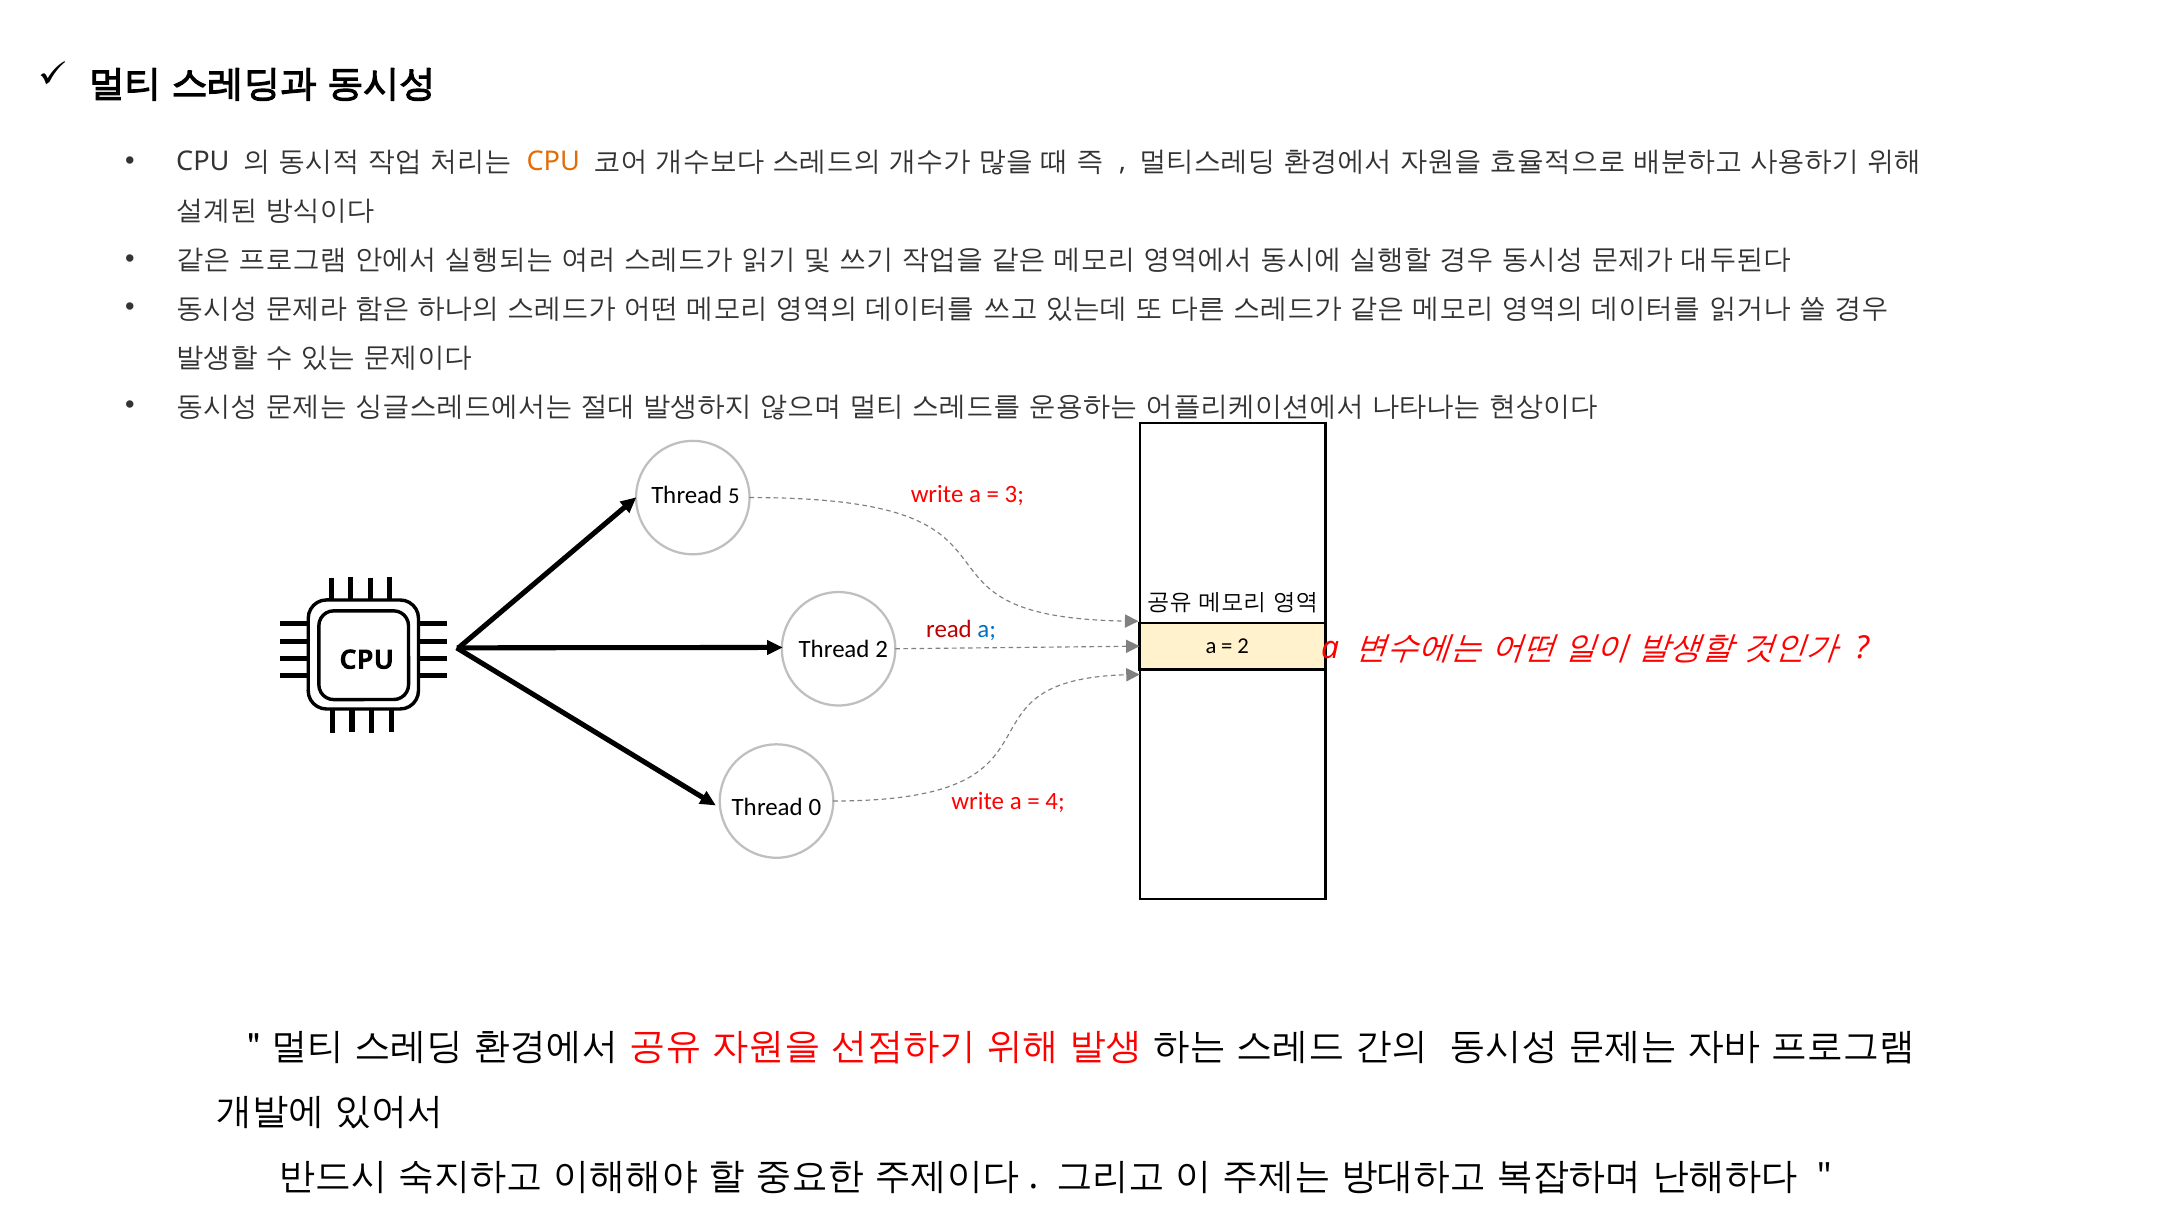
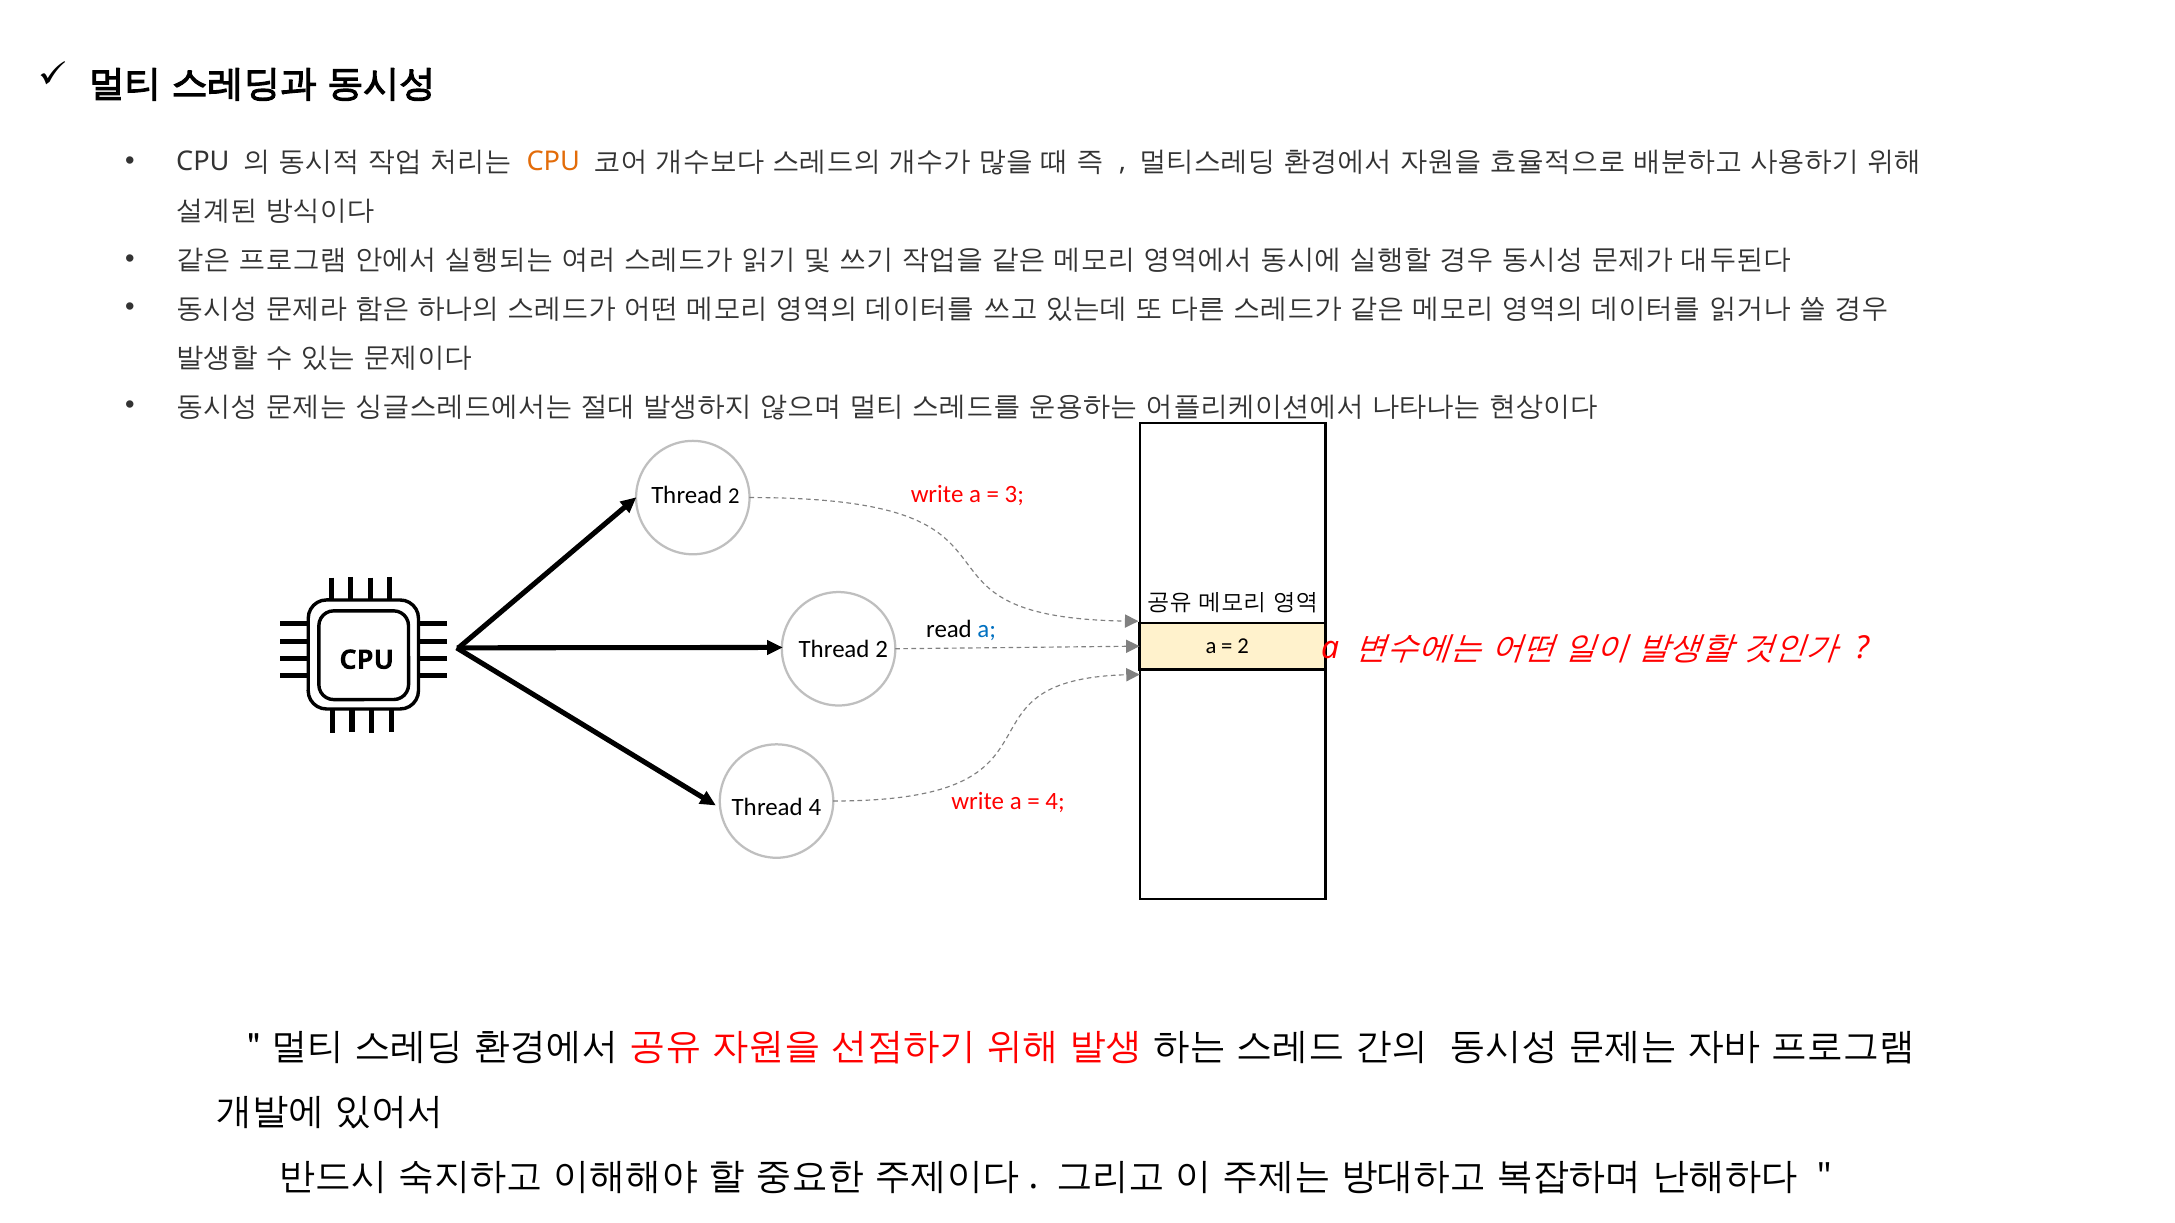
5 at (734, 496): 5 -> 2
read colour: red -> black
Thread 0: 0 -> 4
